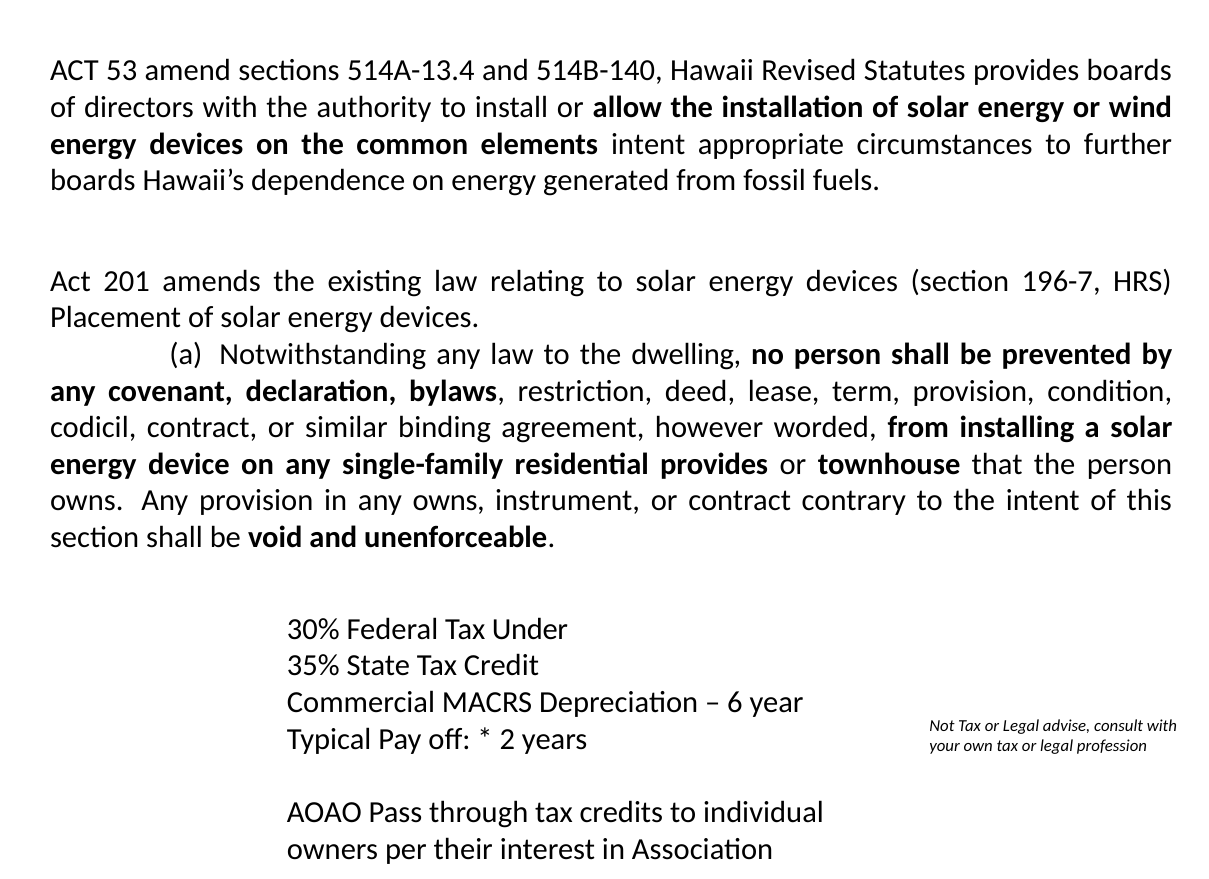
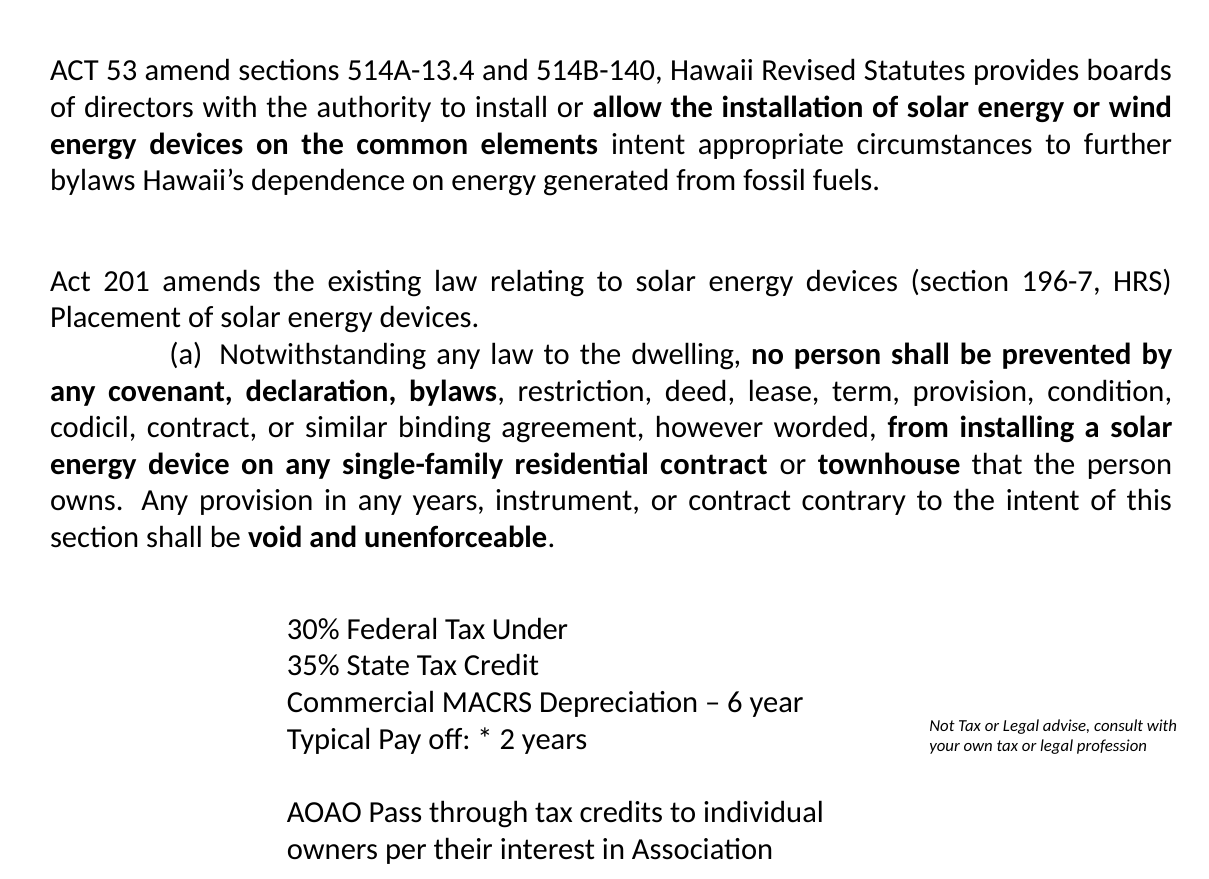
boards at (93, 181): boards -> bylaws
residential provides: provides -> contract
any owns: owns -> years
